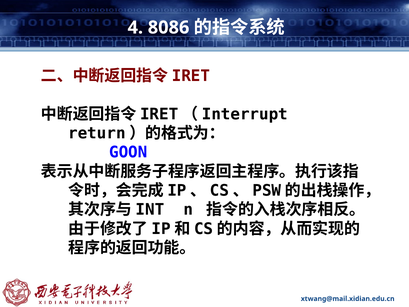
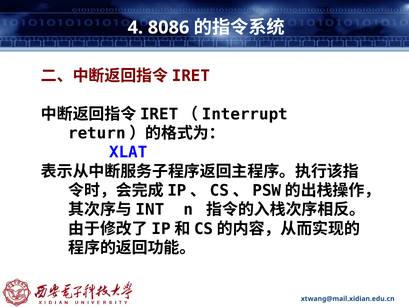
GOON: GOON -> XLAT
